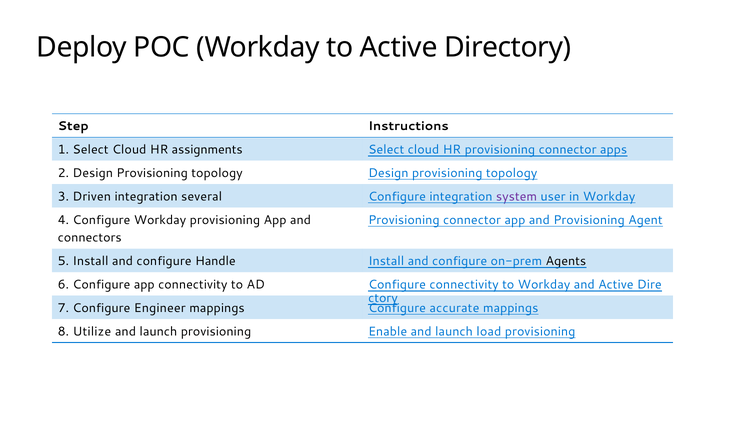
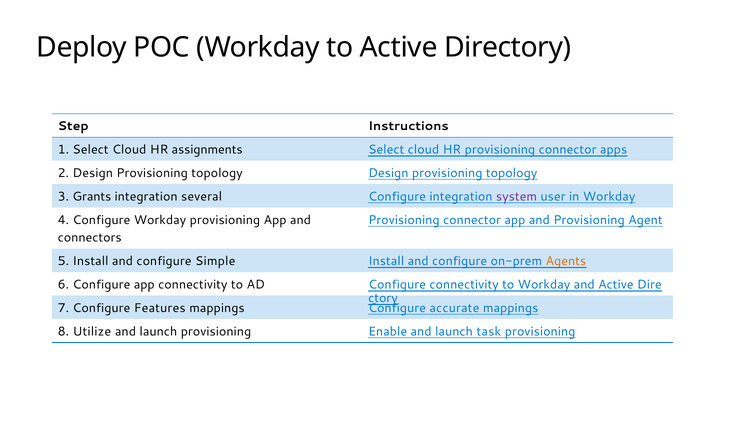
Driven: Driven -> Grants
Handle: Handle -> Simple
Agents colour: black -> orange
Engineer: Engineer -> Features
load: load -> task
